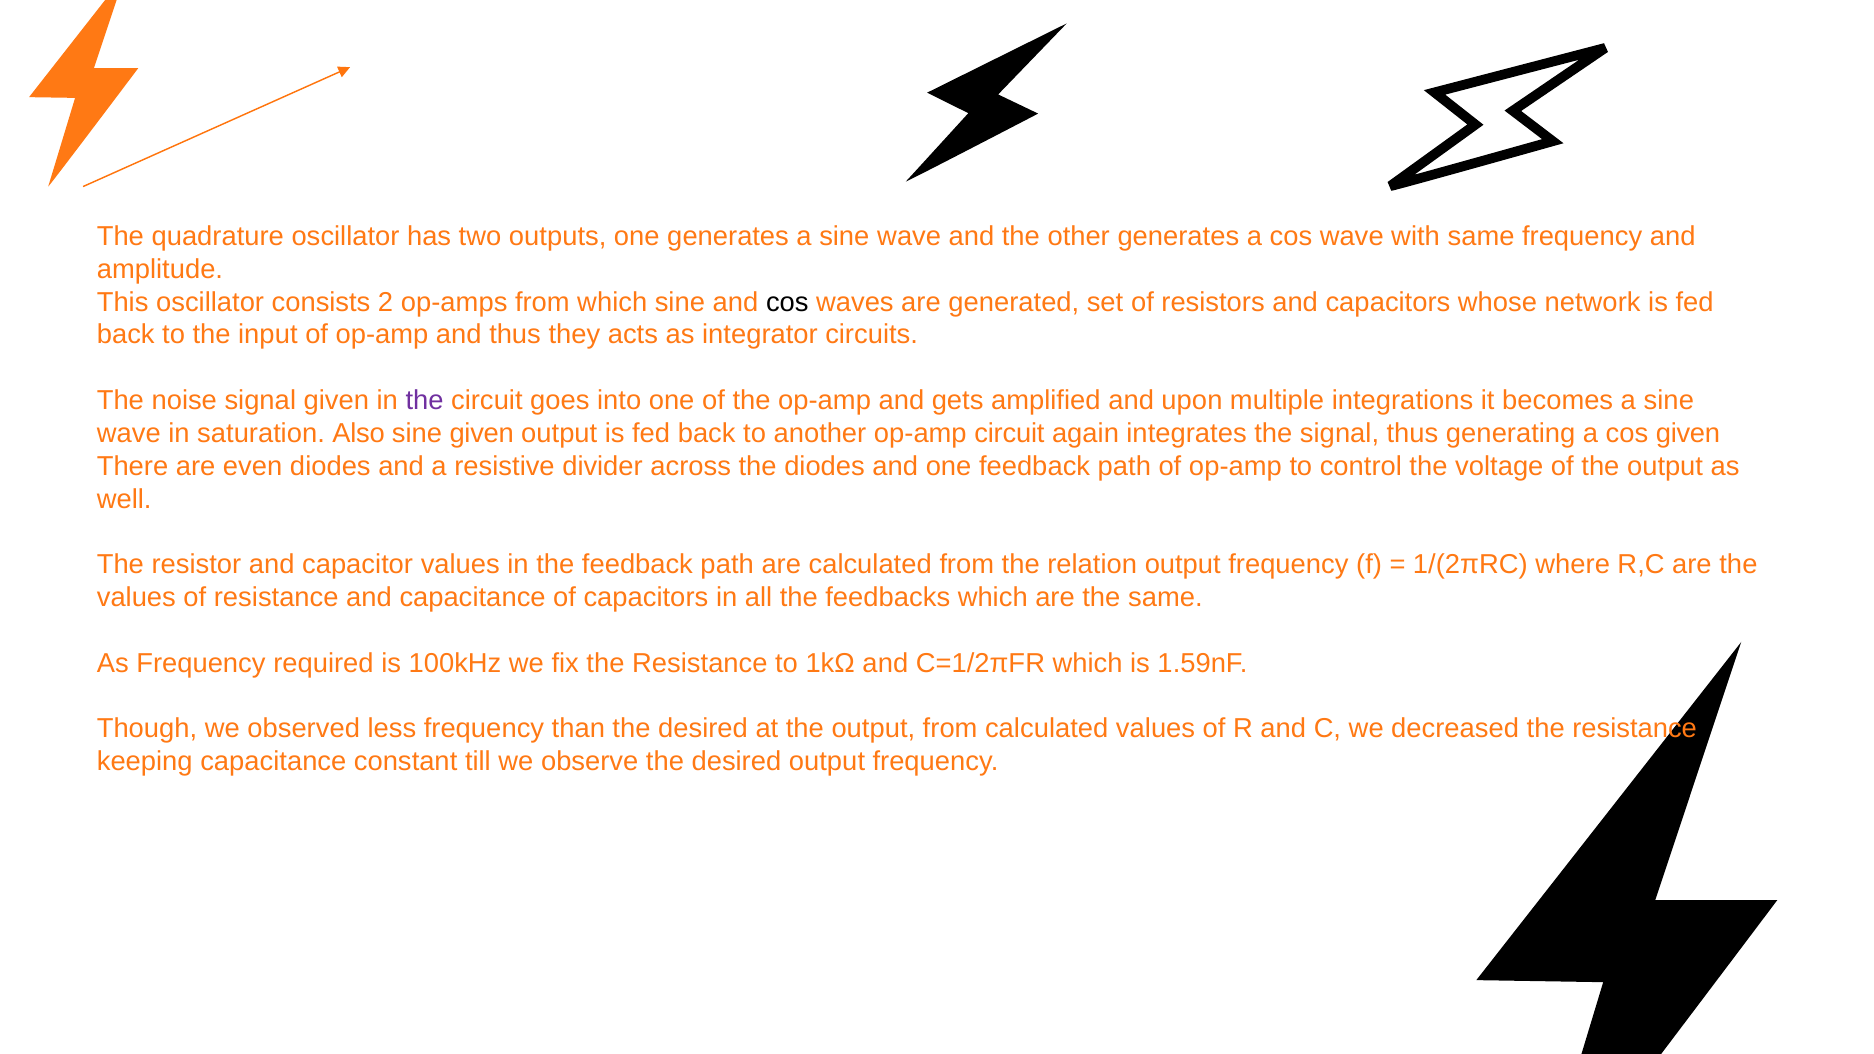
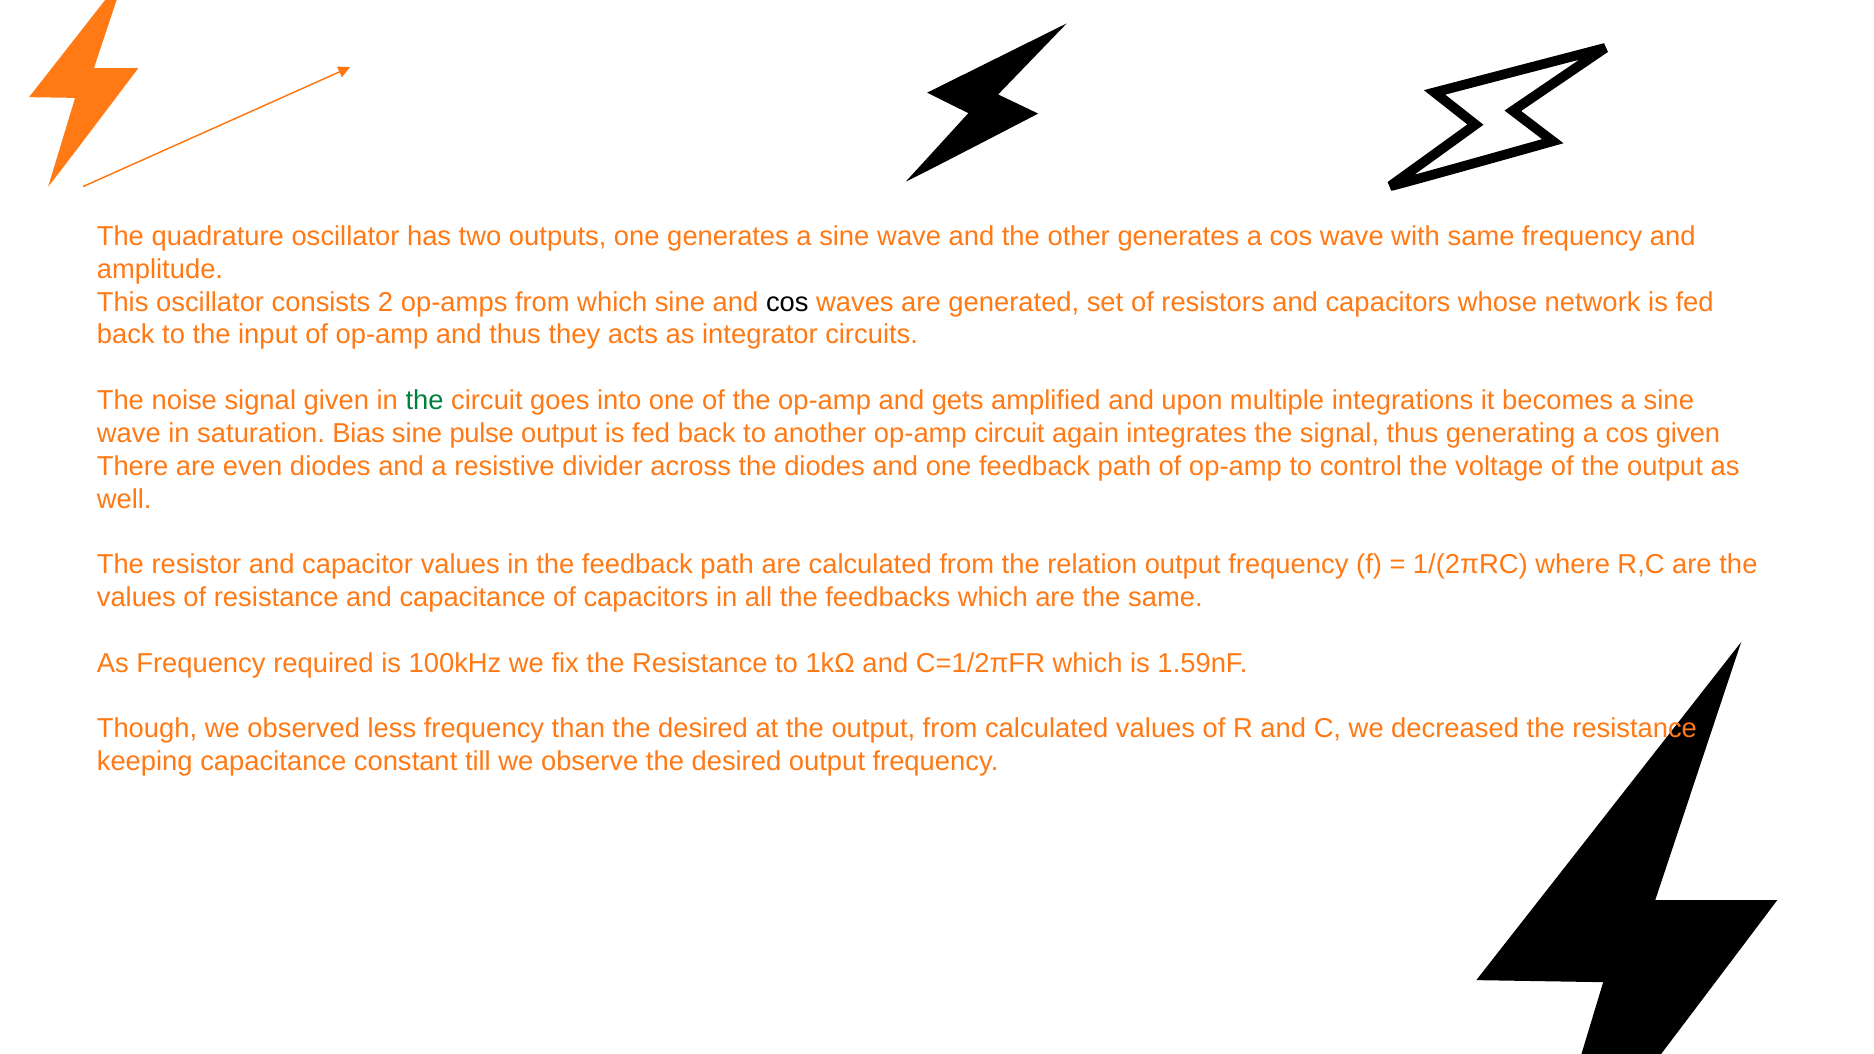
the at (425, 401) colour: purple -> green
Also: Also -> Bias
sine given: given -> pulse
